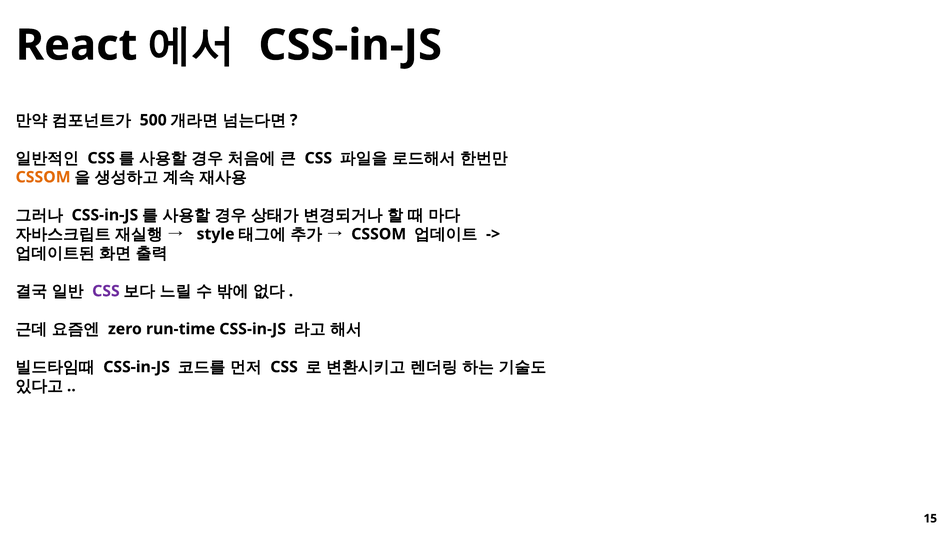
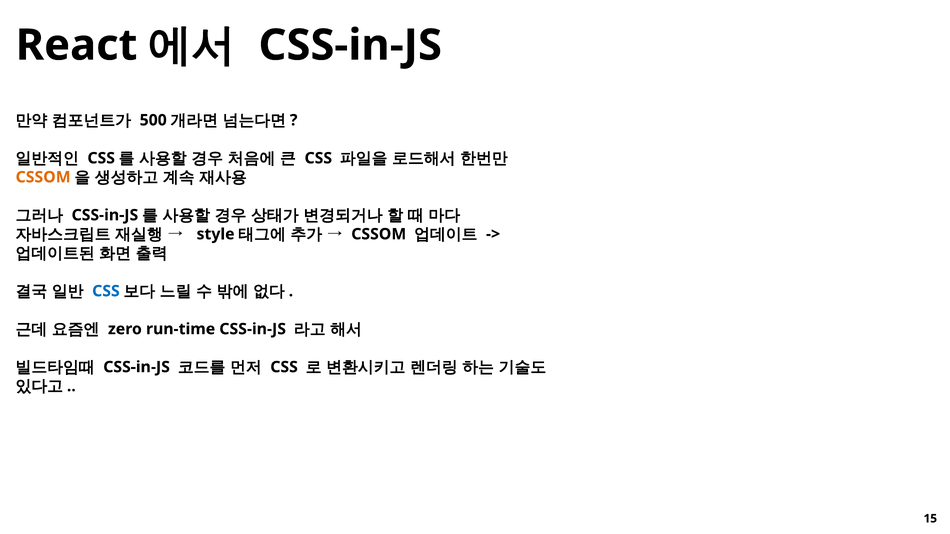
CSS at (106, 291) colour: purple -> blue
